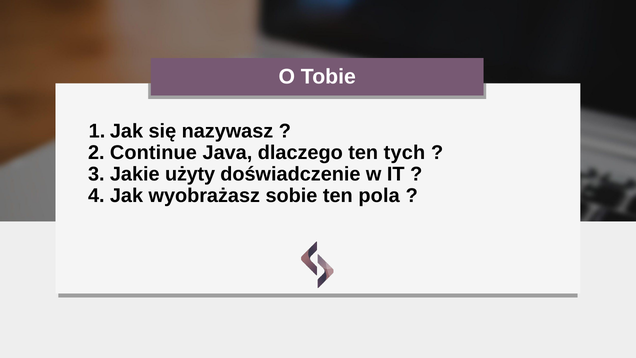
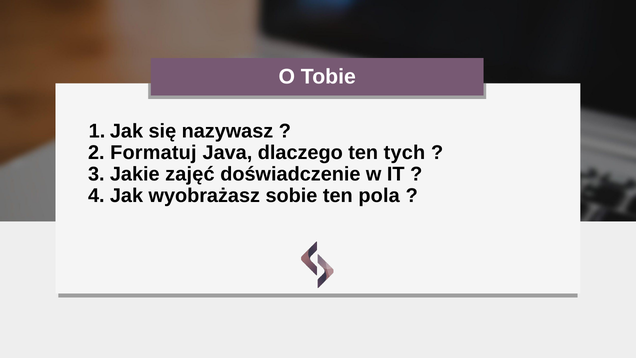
Continue: Continue -> Formatuj
użyty: użyty -> zajęć
